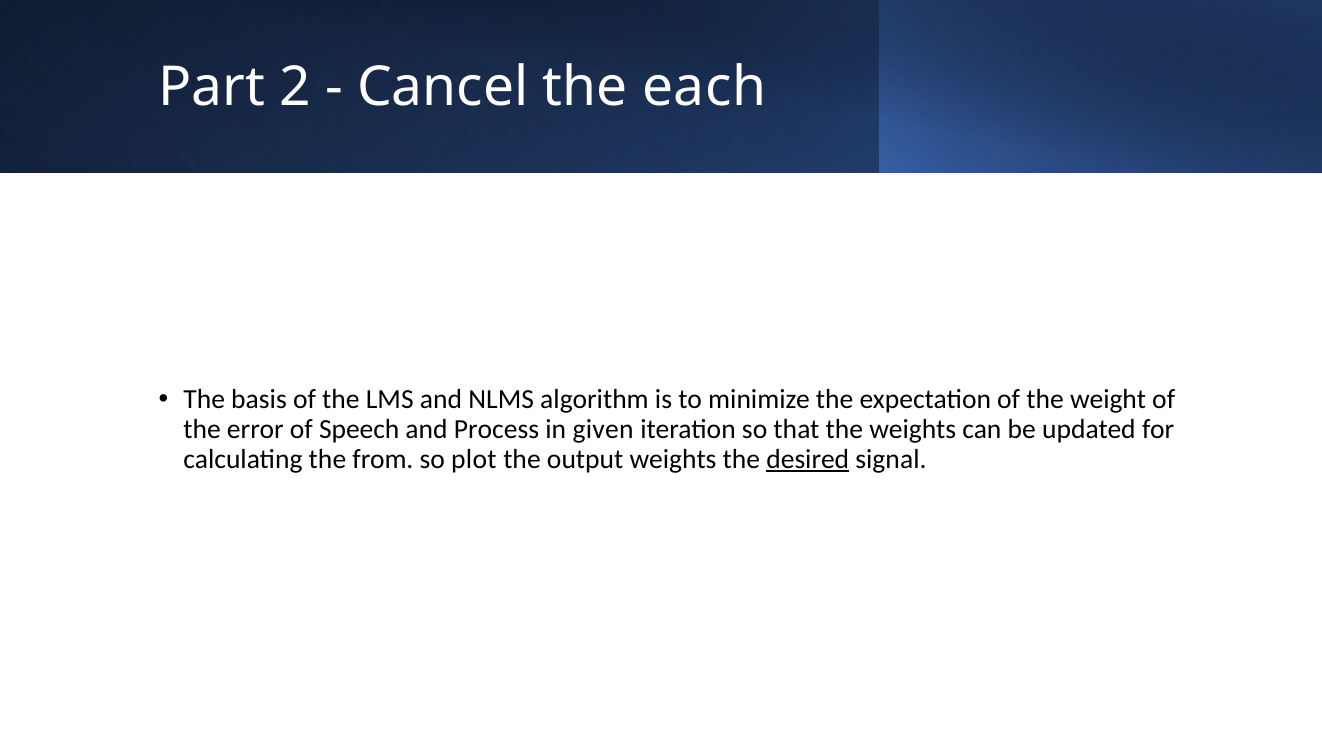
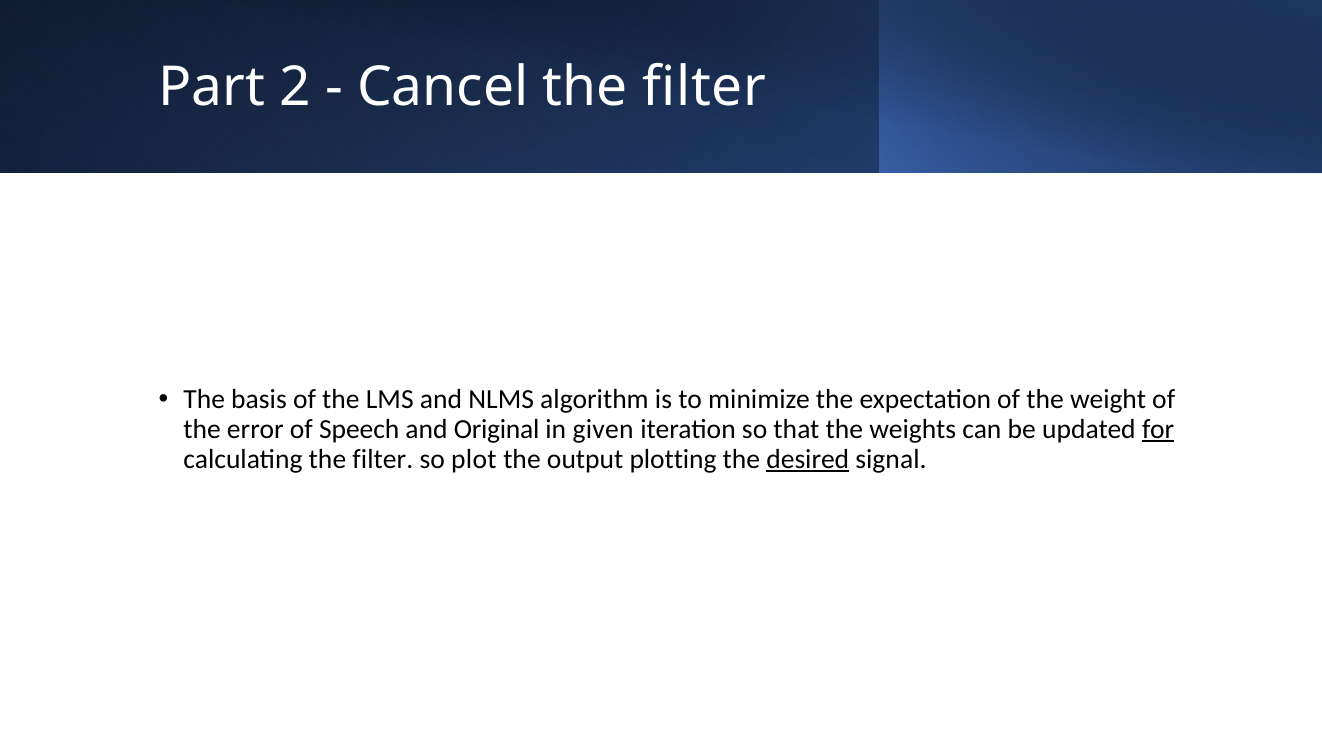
Cancel the each: each -> filter
Process: Process -> Original
for underline: none -> present
calculating the from: from -> filter
output weights: weights -> plotting
